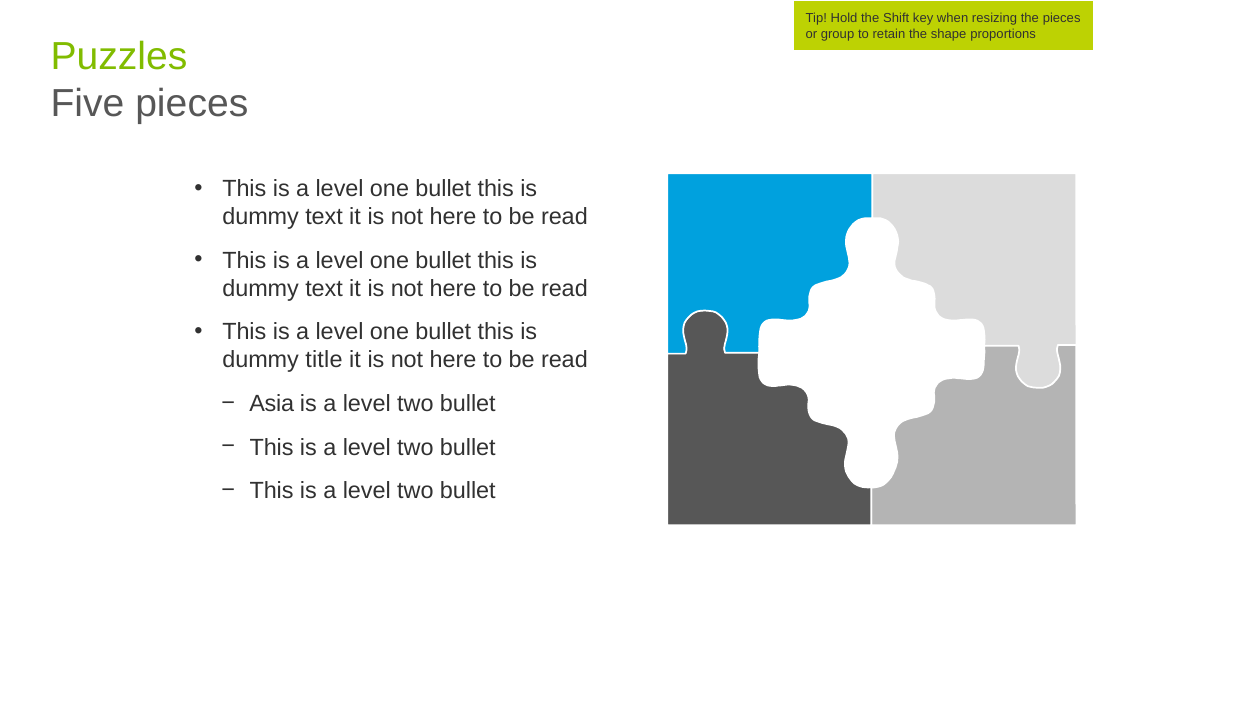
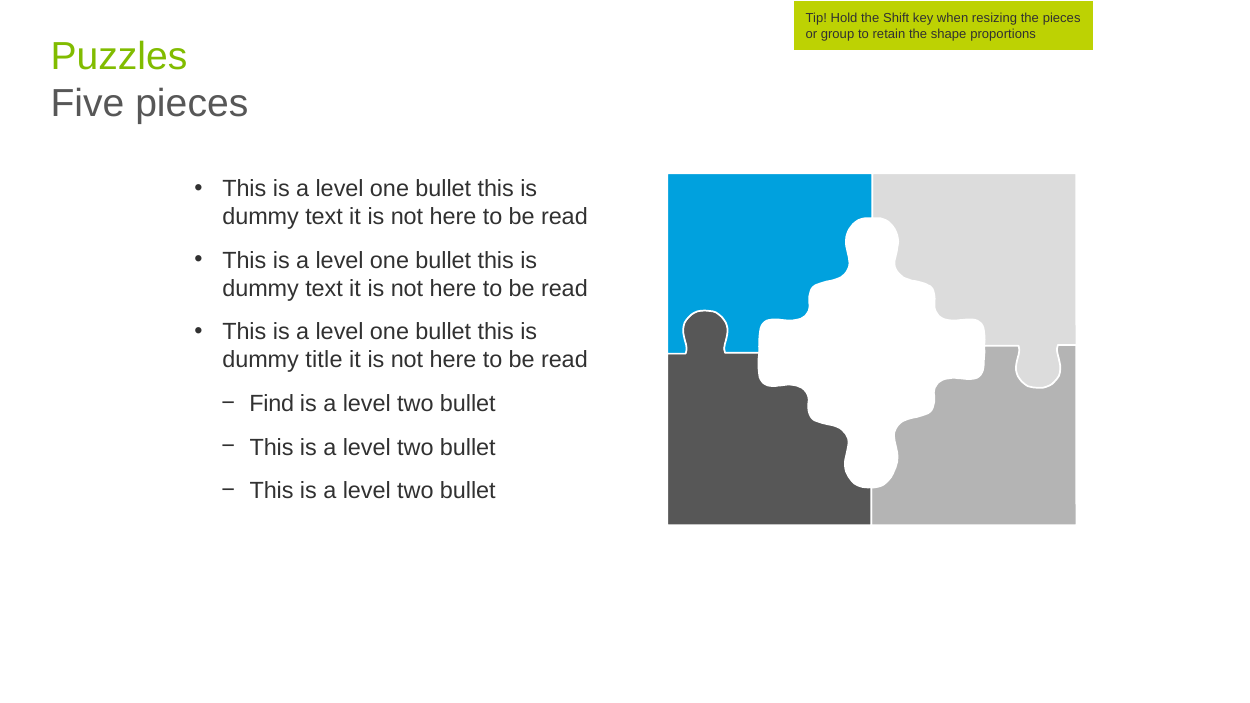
Asia: Asia -> Find
